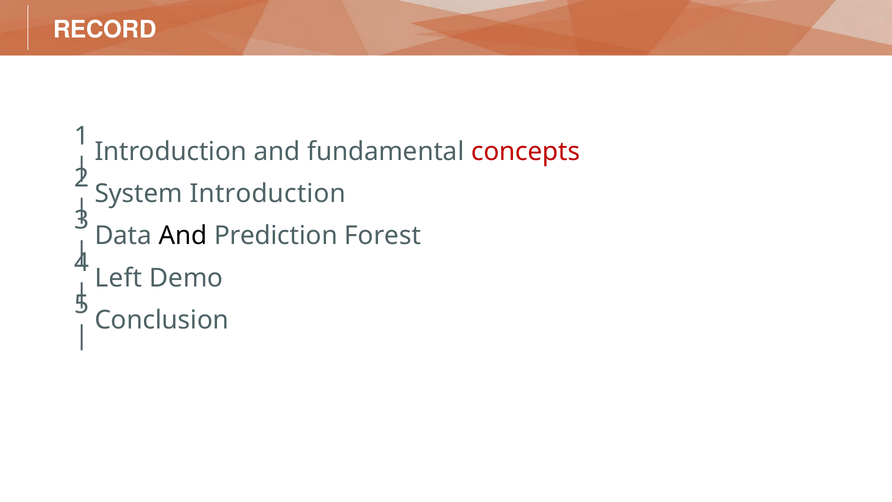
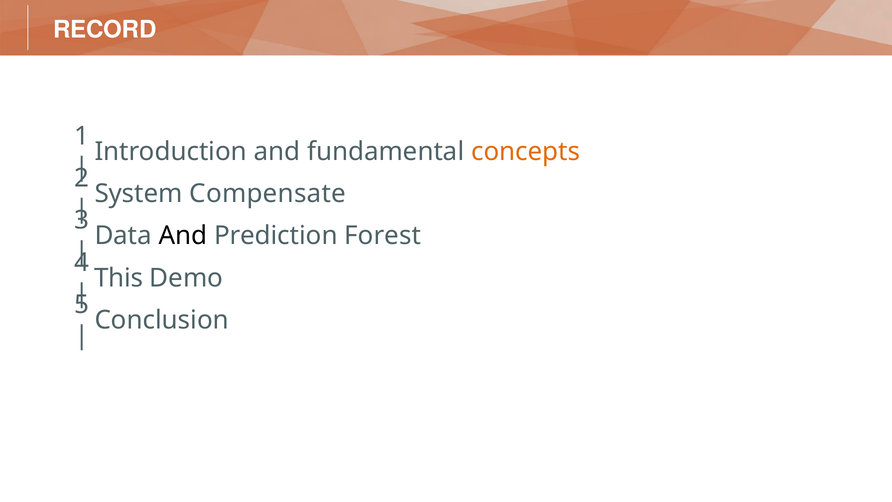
concepts colour: red -> orange
System Introduction: Introduction -> Compensate
Left: Left -> This
